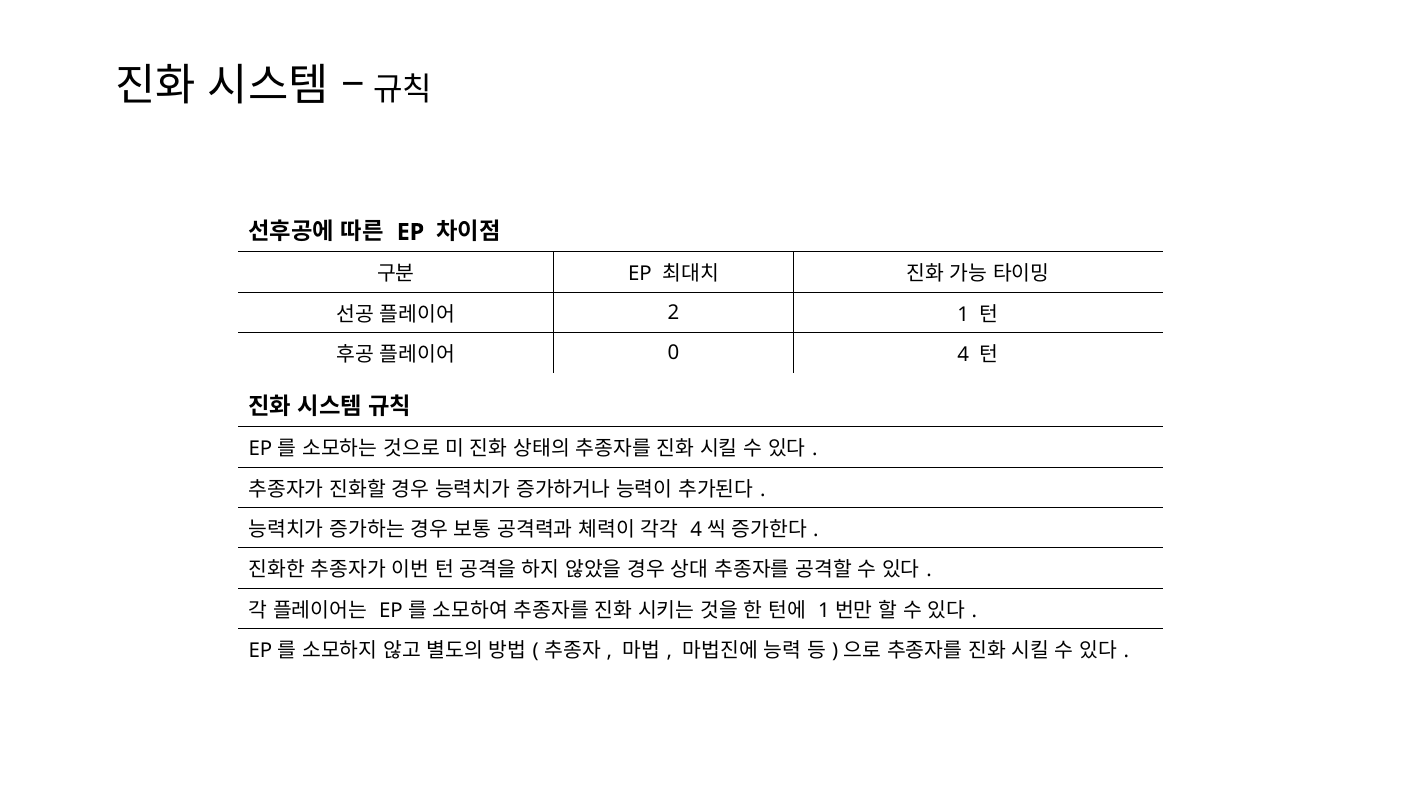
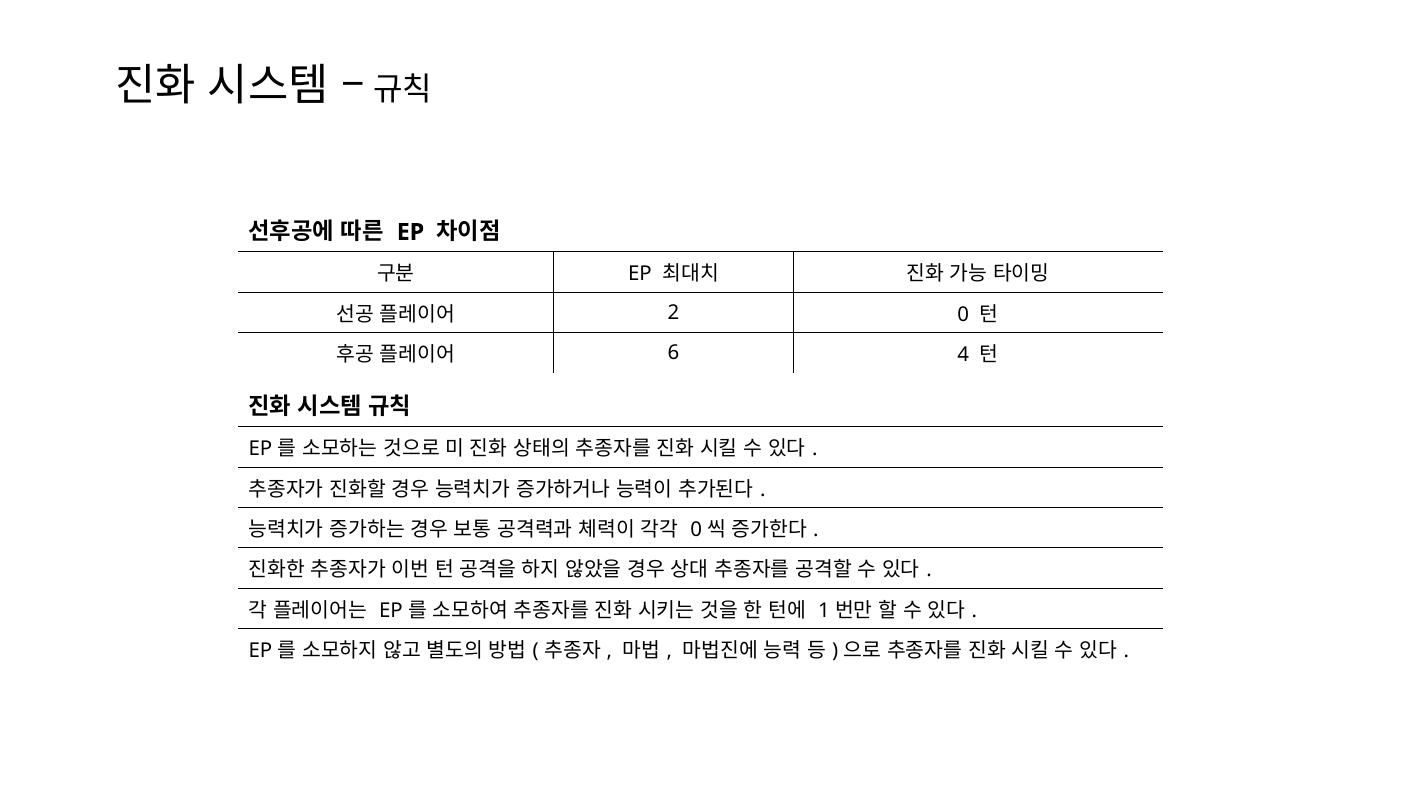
2 1: 1 -> 0
0: 0 -> 6
4 at (696, 530): 4 -> 0
